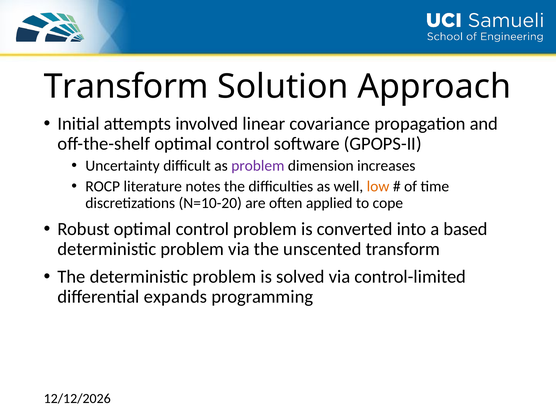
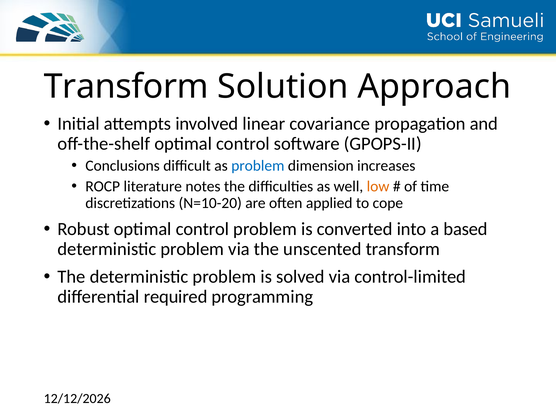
Uncertainty: Uncertainty -> Conclusions
problem at (258, 166) colour: purple -> blue
expands: expands -> required
